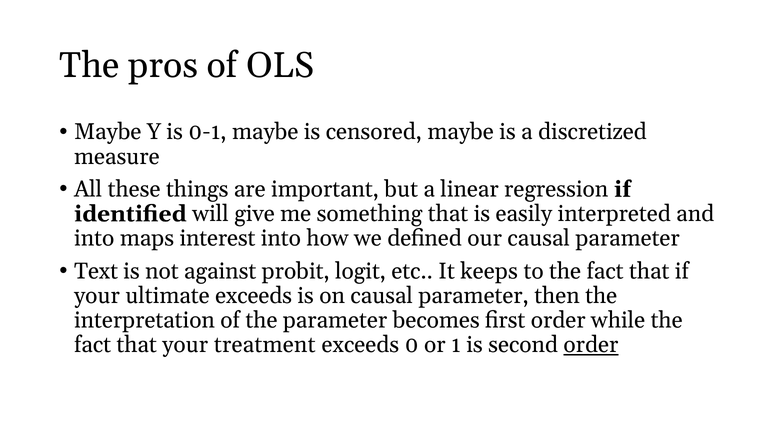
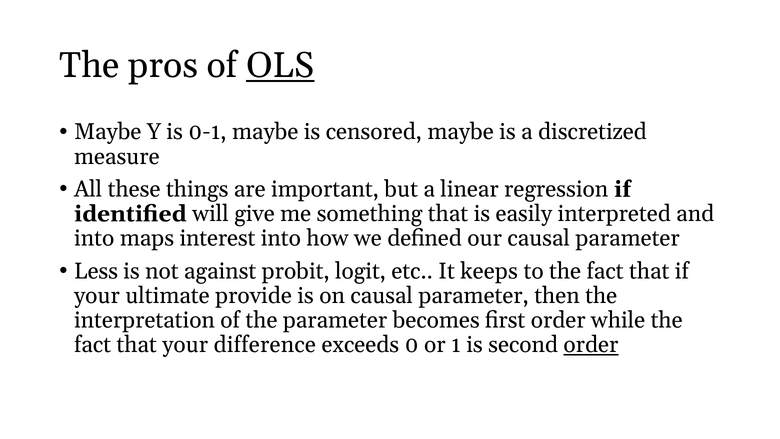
OLS underline: none -> present
Text: Text -> Less
ultimate exceeds: exceeds -> provide
treatment: treatment -> difference
